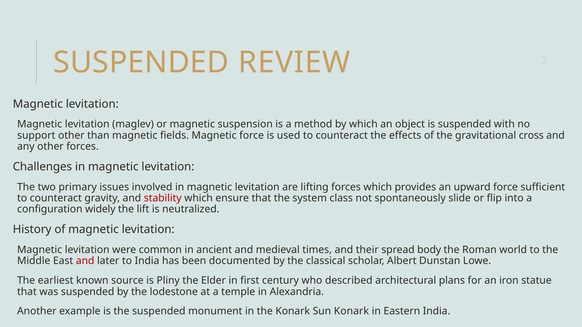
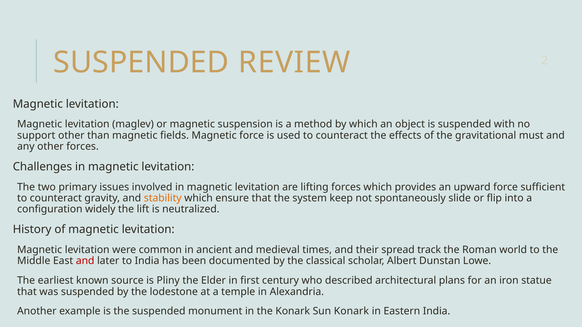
cross: cross -> must
stability colour: red -> orange
class: class -> keep
body: body -> track
